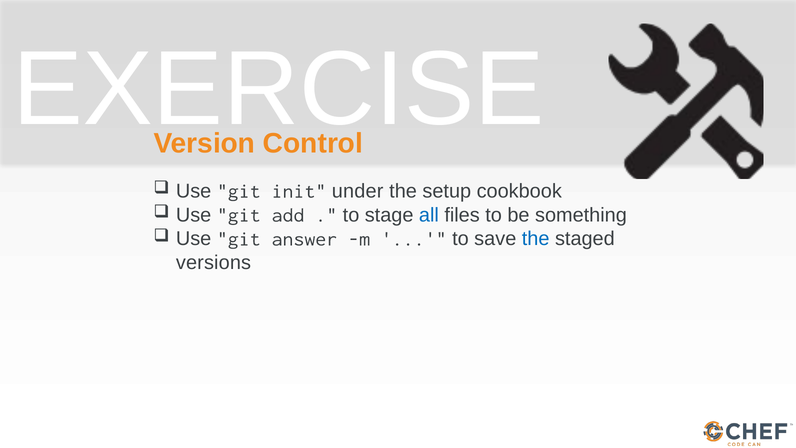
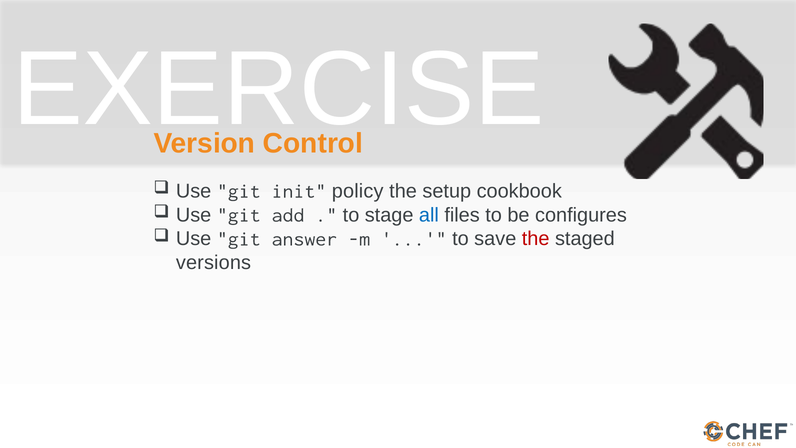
under: under -> policy
something: something -> configures
the at (536, 239) colour: blue -> red
